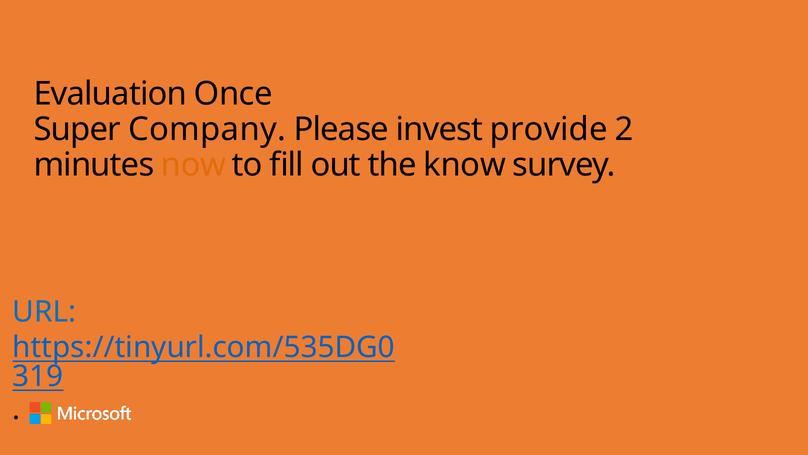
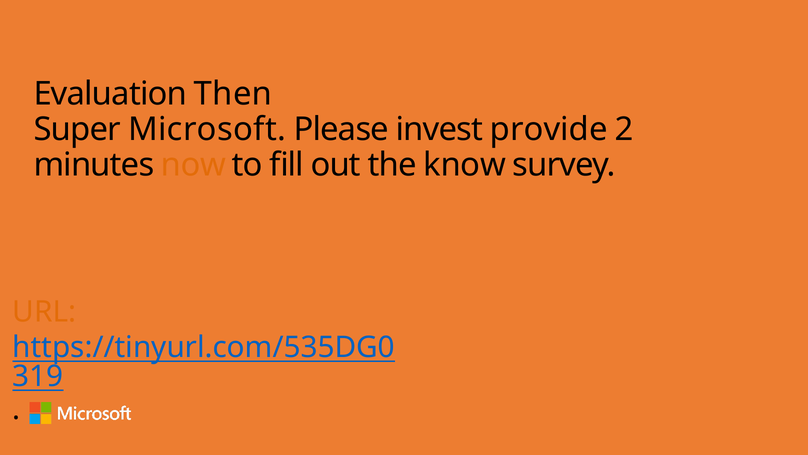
Once: Once -> Then
Company: Company -> Microsoft
URL colour: blue -> orange
